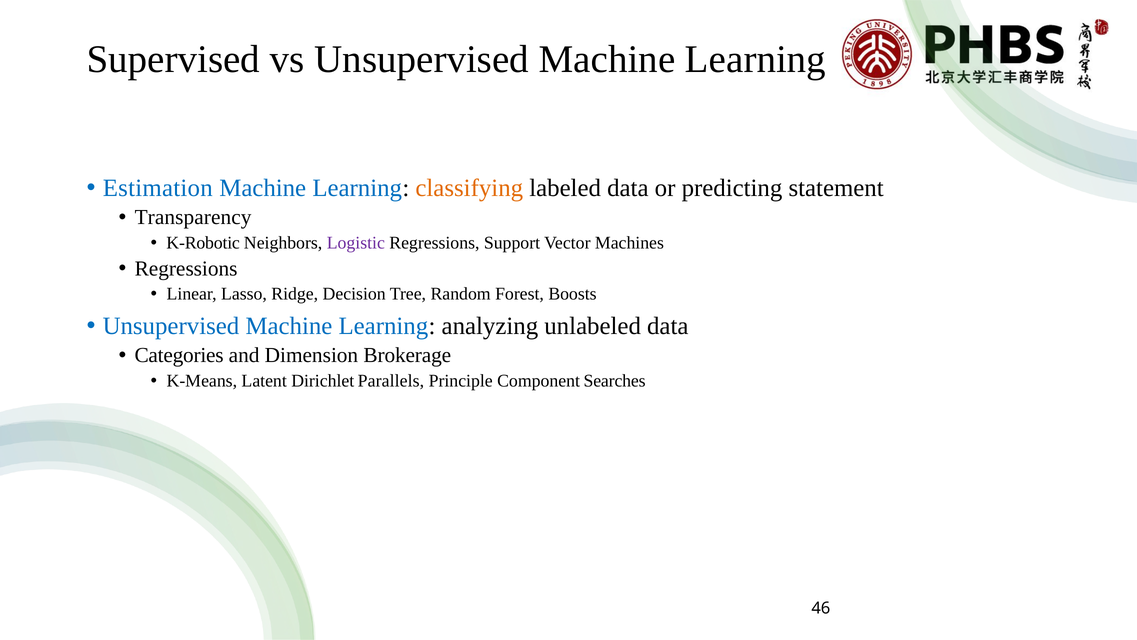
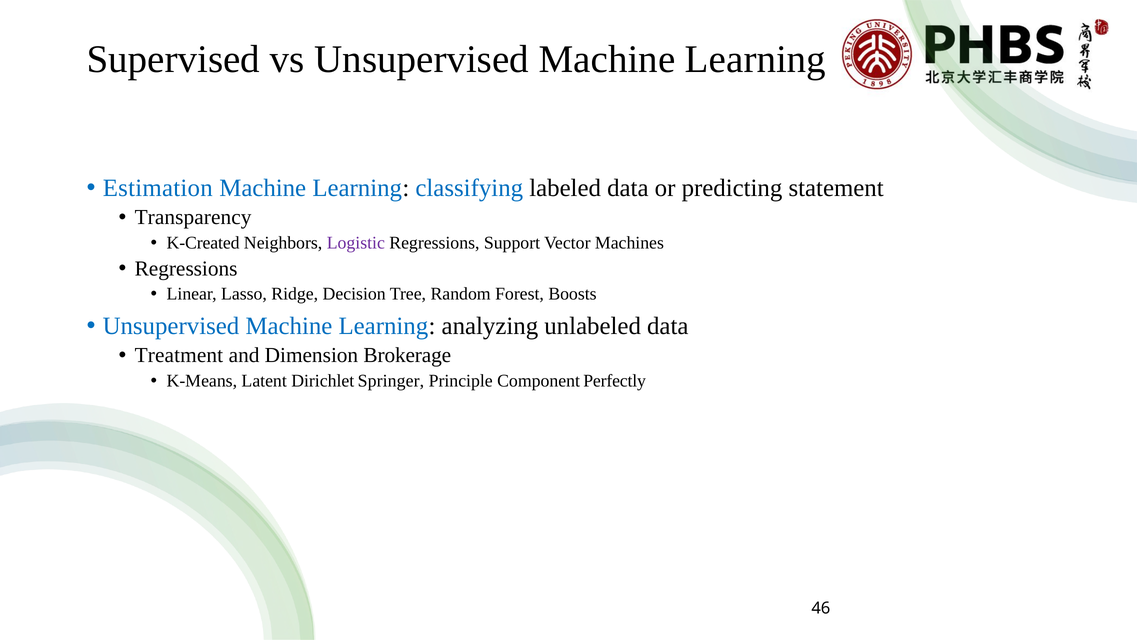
classifying colour: orange -> blue
K-Robotic: K-Robotic -> K-Created
Categories: Categories -> Treatment
Parallels: Parallels -> Springer
Searches: Searches -> Perfectly
